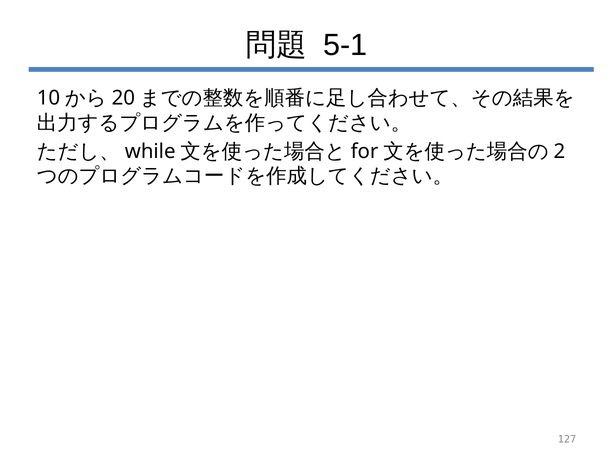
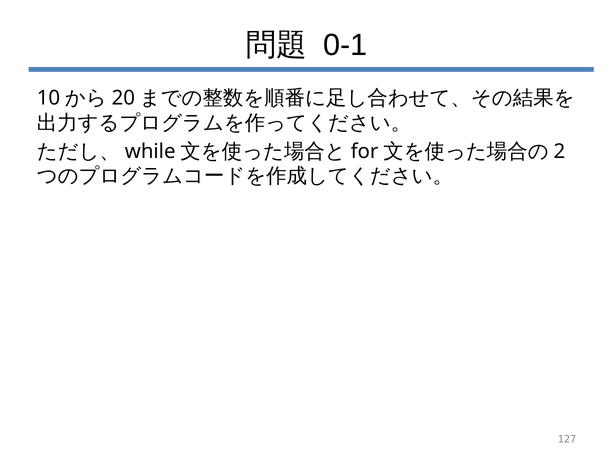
5-1: 5-1 -> 0-1
